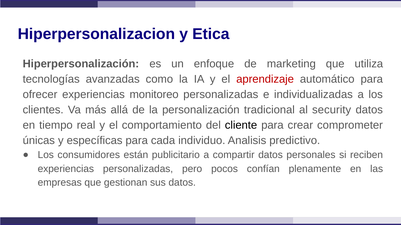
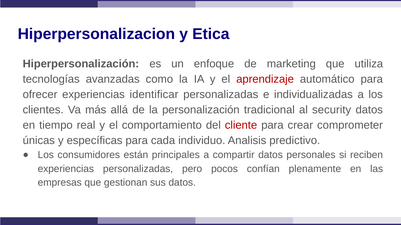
monitoreo: monitoreo -> identificar
cliente colour: black -> red
publicitario: publicitario -> principales
